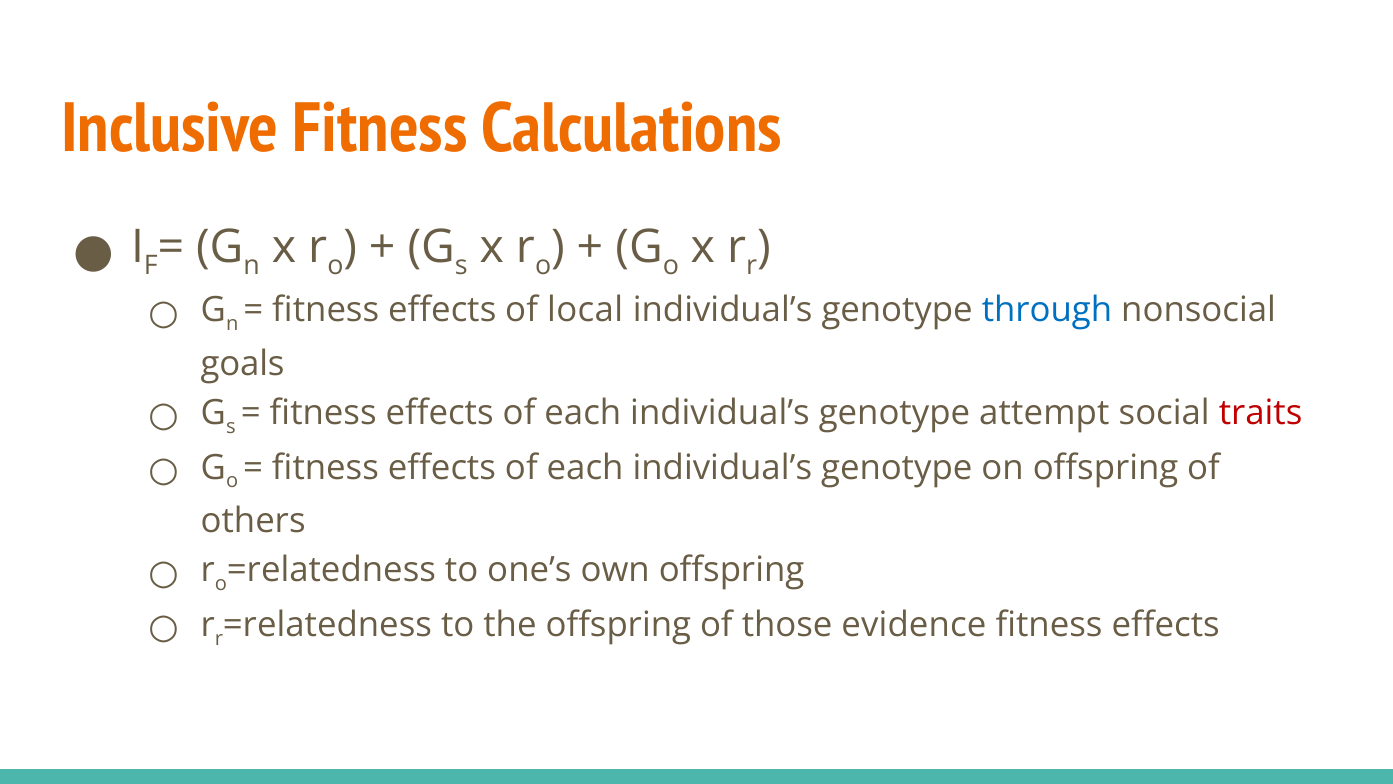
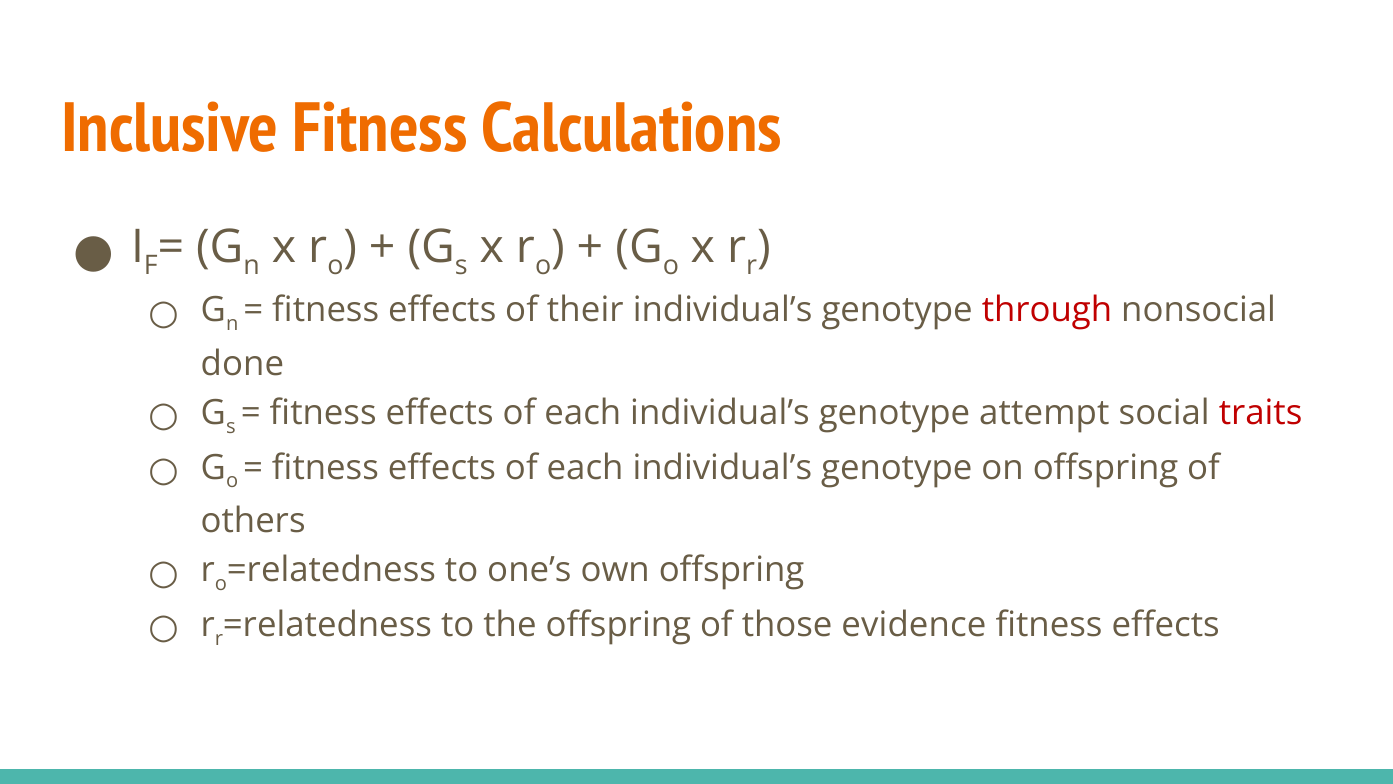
local: local -> their
through colour: blue -> red
goals: goals -> done
